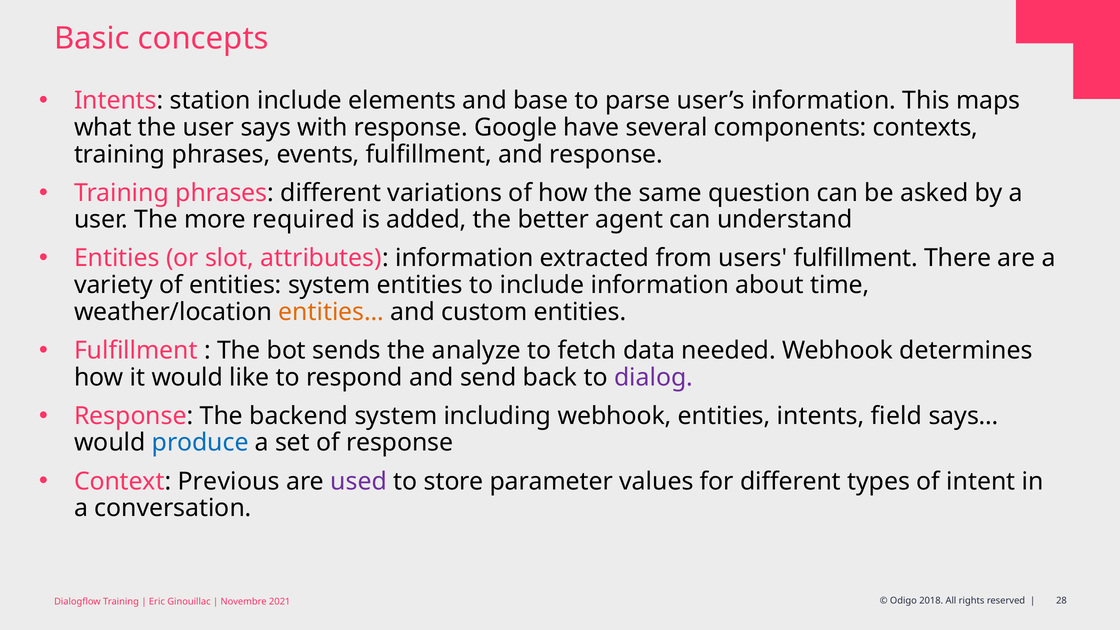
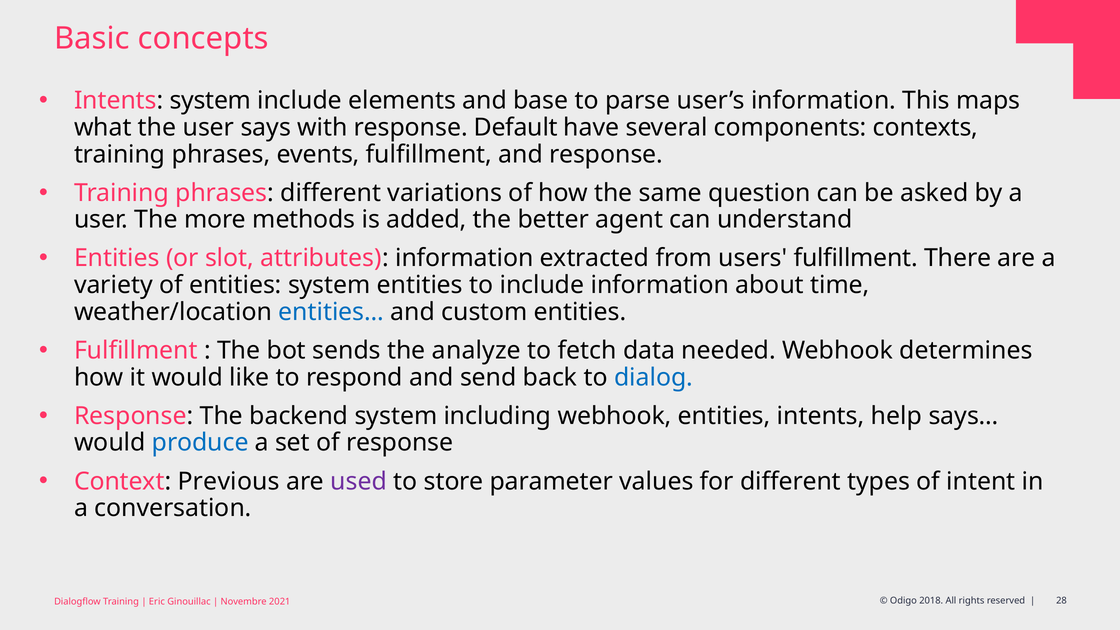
Intents station: station -> system
Google: Google -> Default
required: required -> methods
entities… colour: orange -> blue
dialog colour: purple -> blue
field: field -> help
